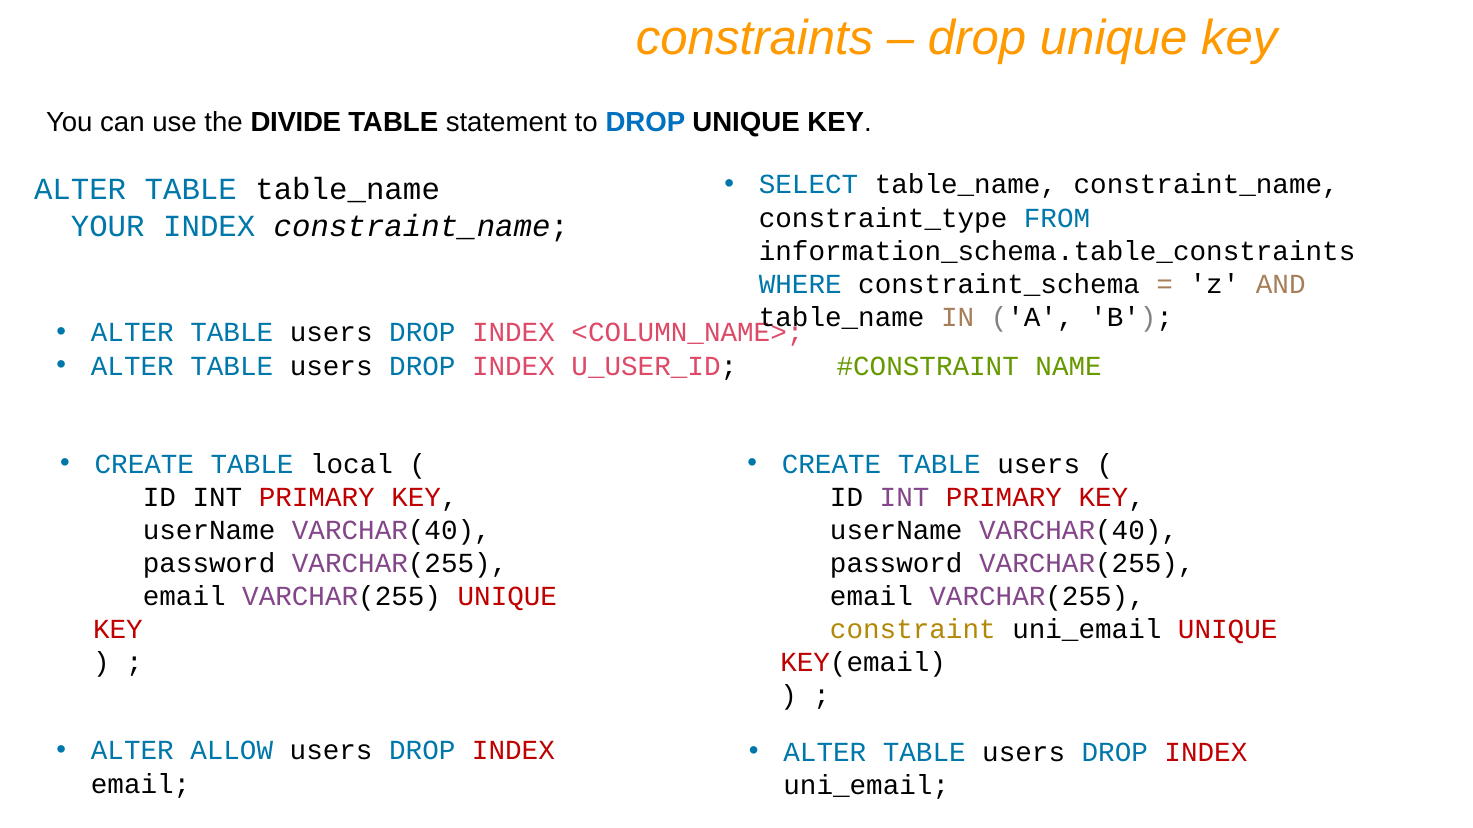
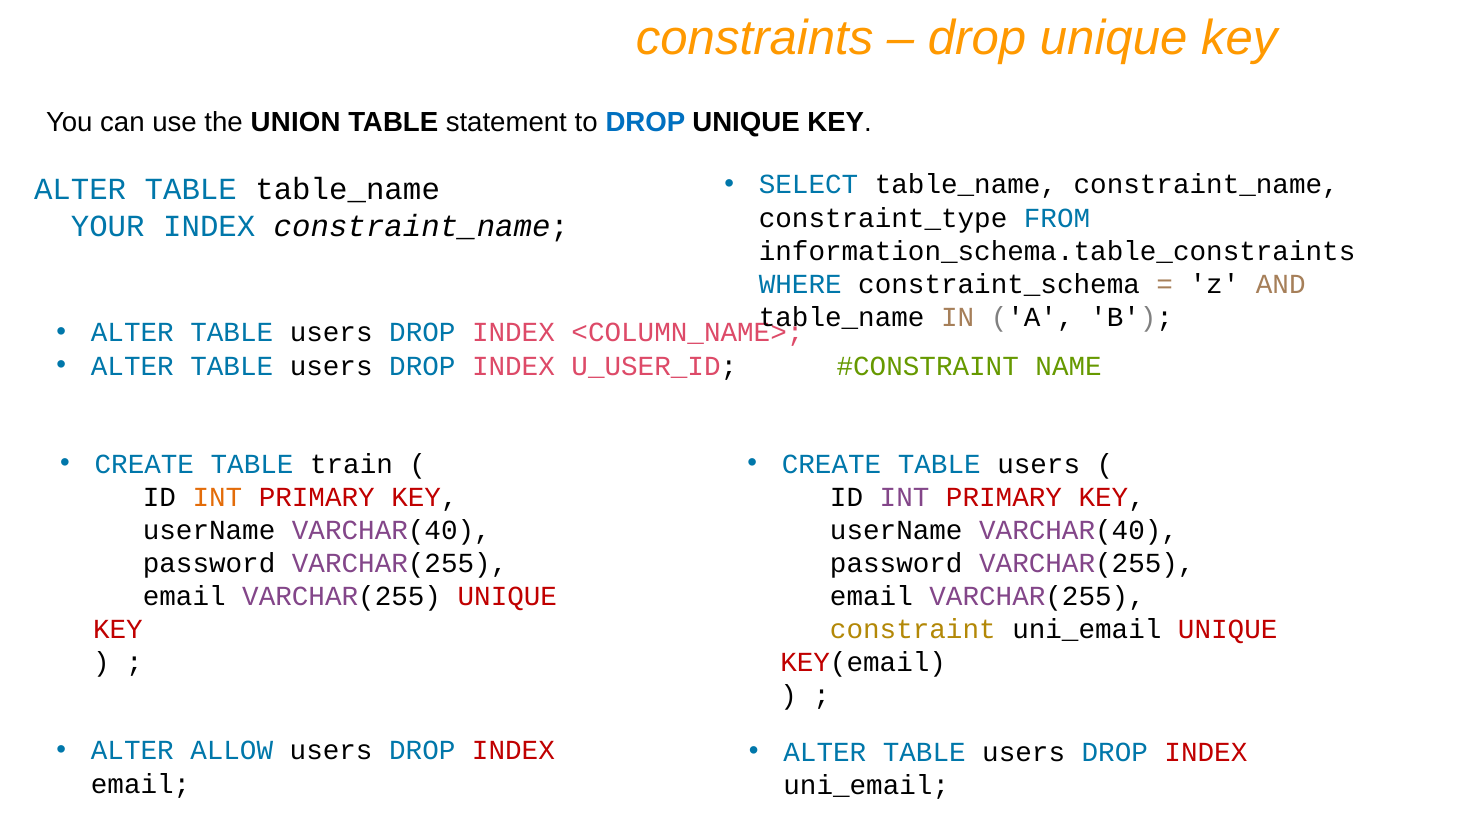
DIVIDE: DIVIDE -> UNION
local: local -> train
INT at (217, 497) colour: black -> orange
